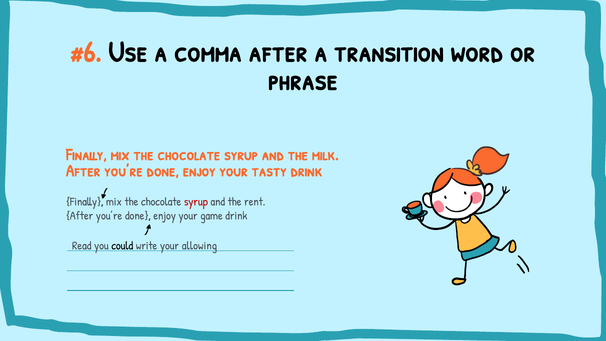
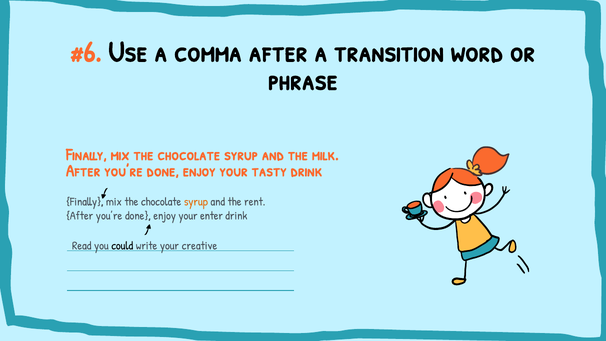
syrup at (196, 202) colour: red -> orange
game: game -> enter
allowing: allowing -> creative
